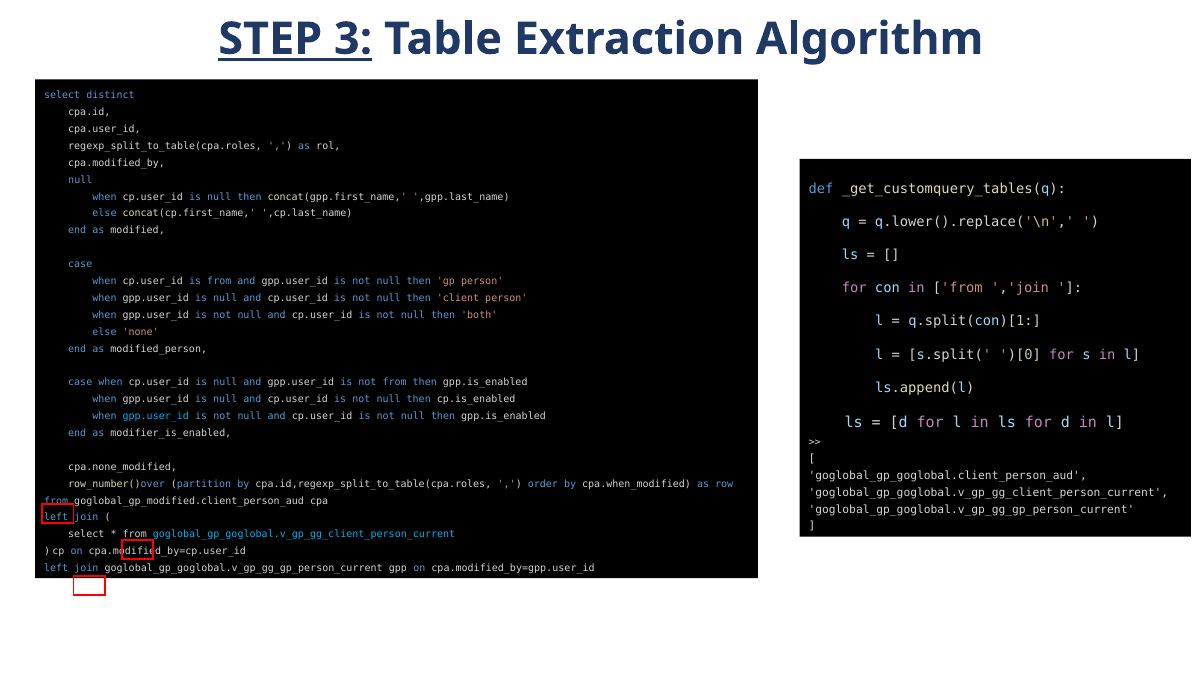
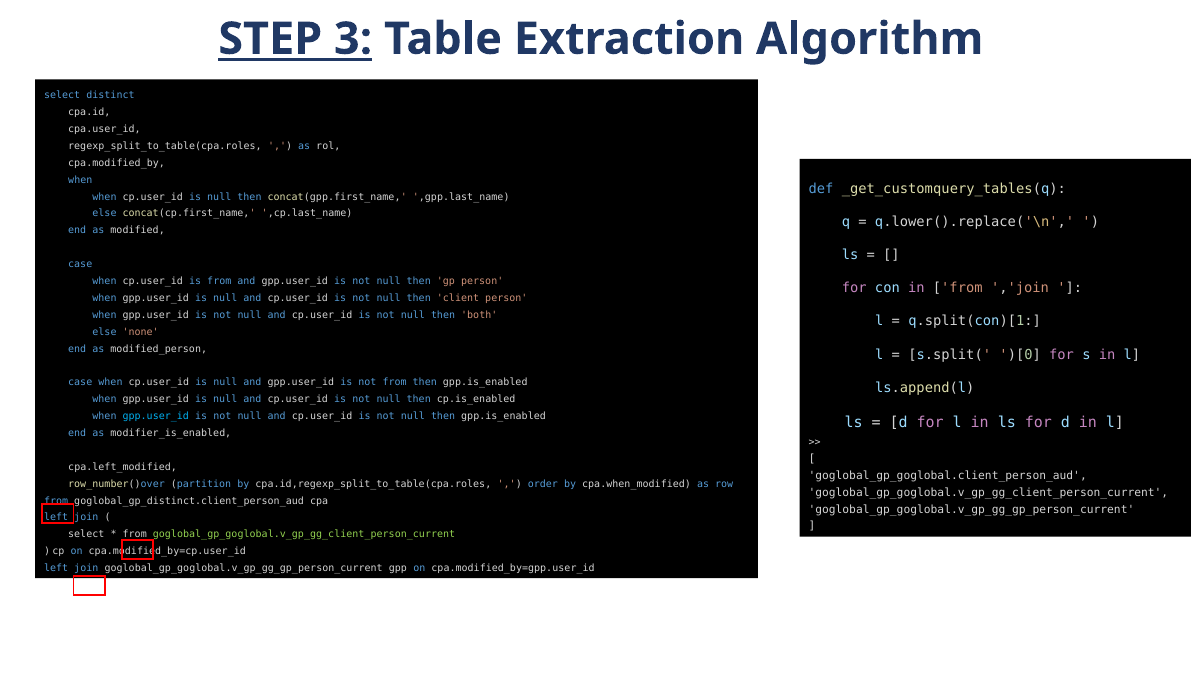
null at (80, 180): null -> when
cpa.none_modified: cpa.none_modified -> cpa.left_modified
goglobal_gp_modified.client_person_aud: goglobal_gp_modified.client_person_aud -> goglobal_gp_distinct.client_person_aud
goglobal_gp_goglobal.v_gp_gg_client_person_current at (304, 534) colour: light blue -> light green
